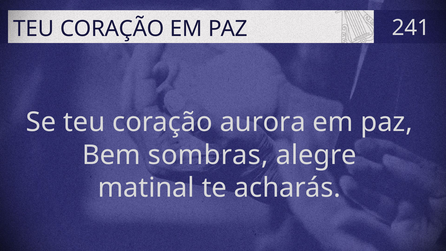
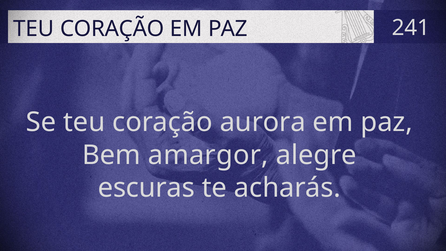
sombras: sombras -> amargor
matinal: matinal -> escuras
